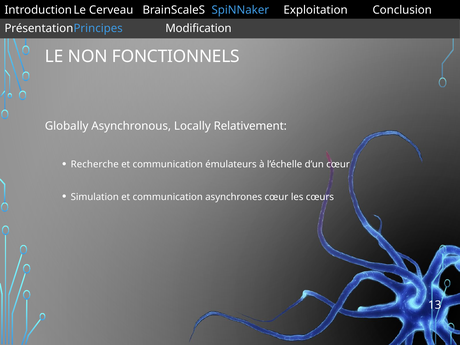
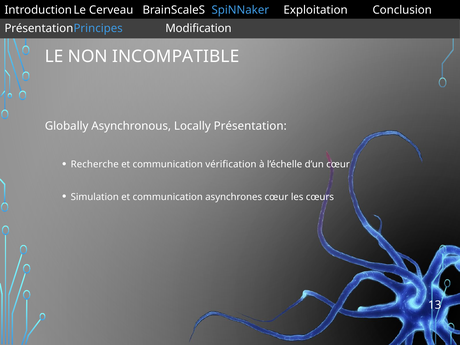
FONCTIONNELS: FONCTIONNELS -> INCOMPATIBLE
Relativement: Relativement -> Présentation
émulateurs: émulateurs -> vérification
